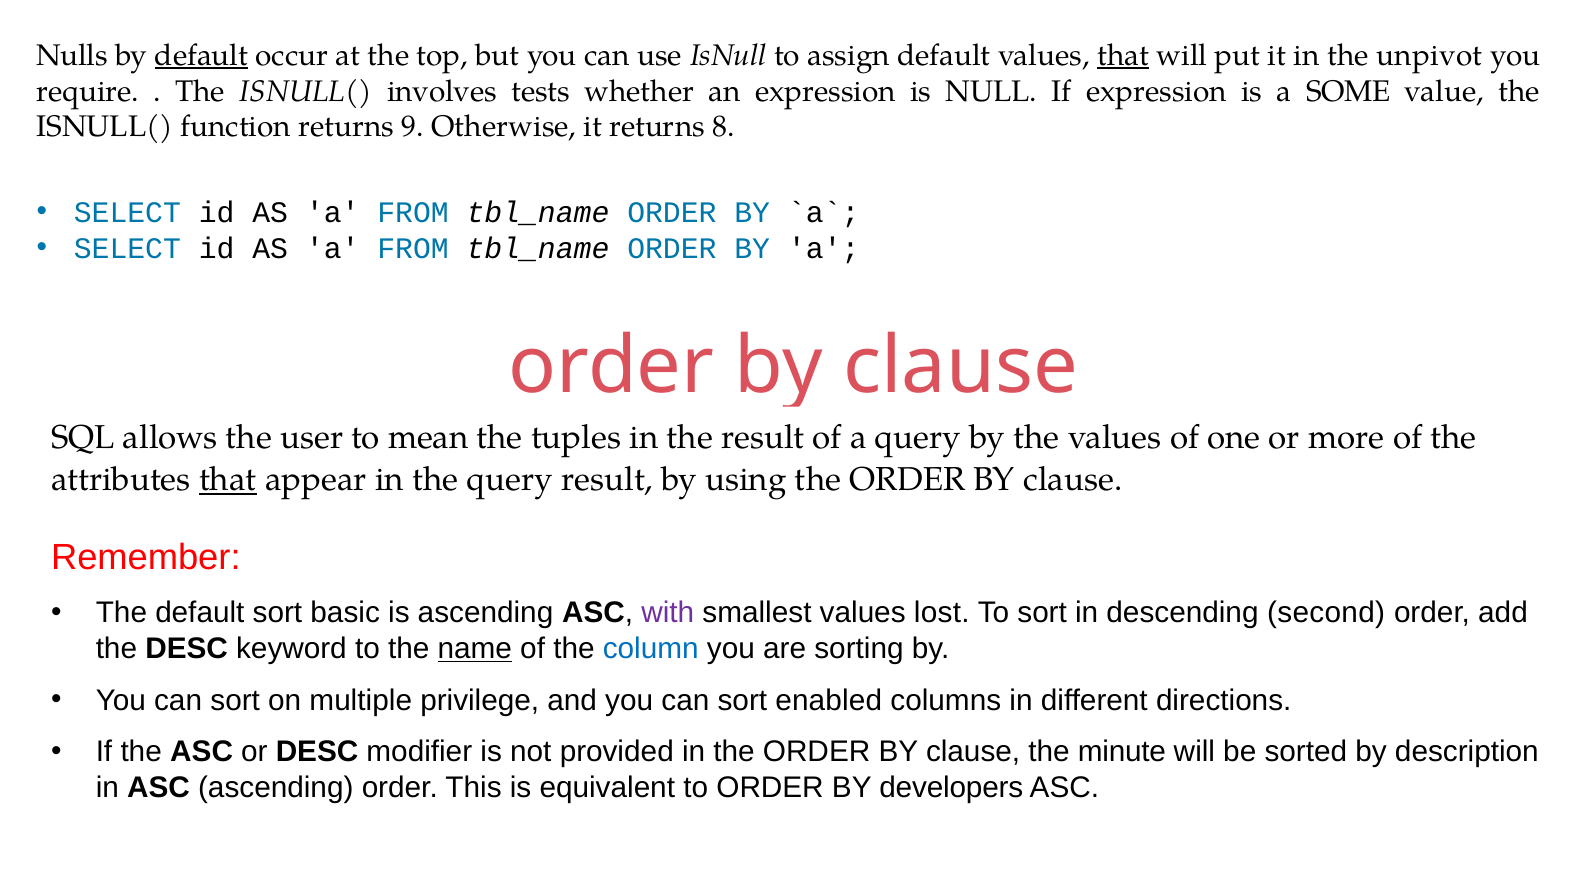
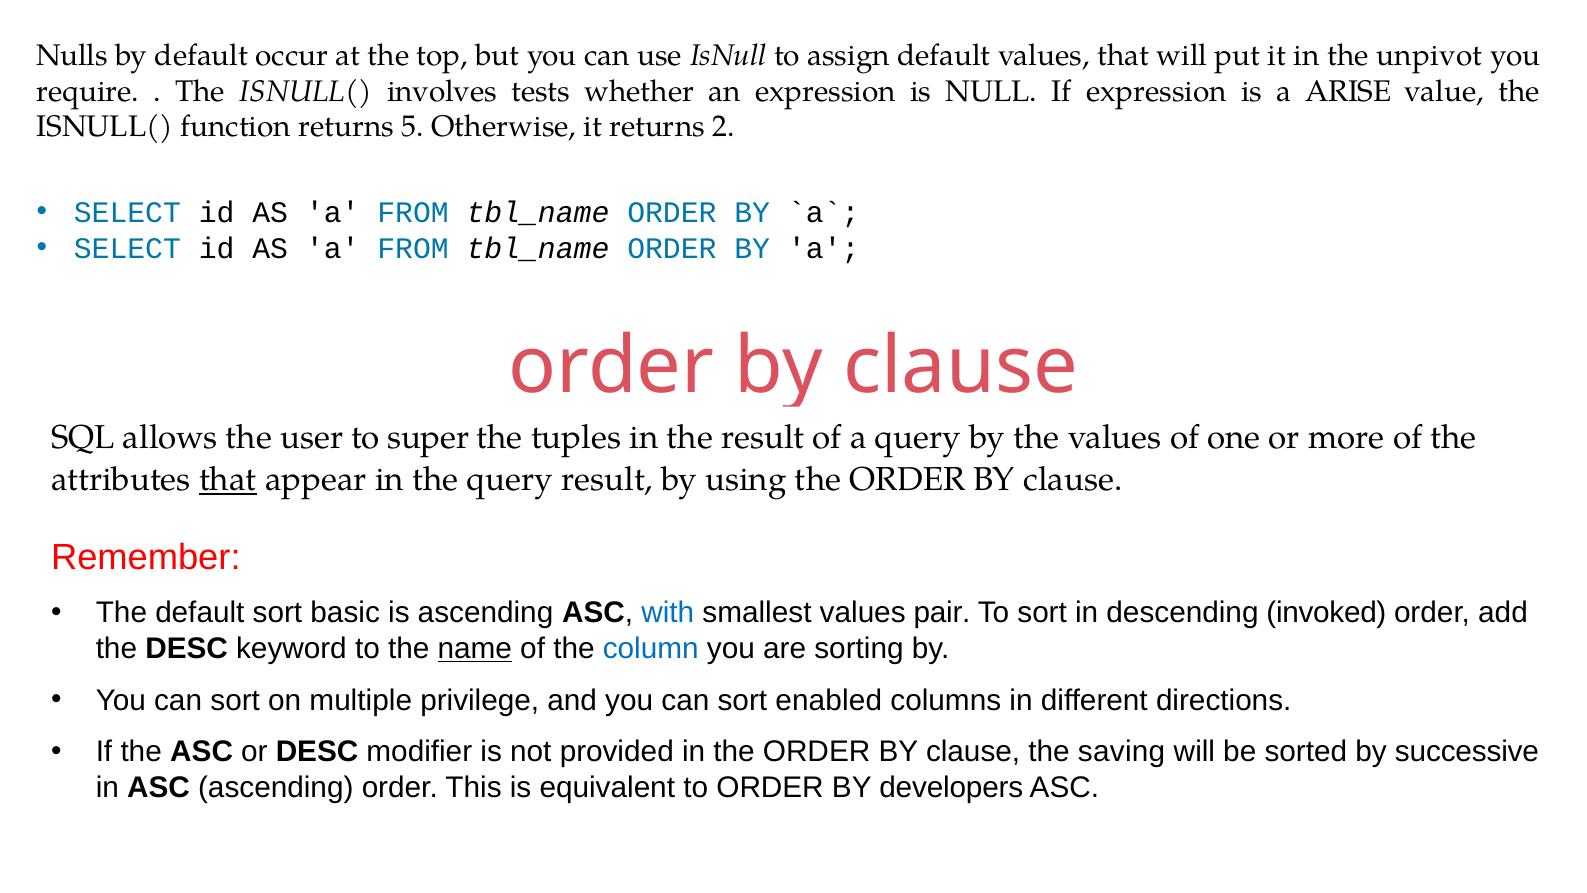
default at (202, 56) underline: present -> none
that at (1123, 56) underline: present -> none
SOME: SOME -> ARISE
9: 9 -> 5
8: 8 -> 2
mean: mean -> super
with colour: purple -> blue
lost: lost -> pair
second: second -> invoked
minute: minute -> saving
description: description -> successive
